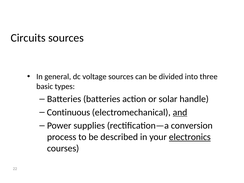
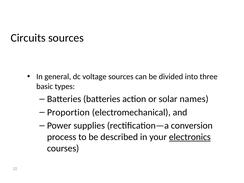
handle: handle -> names
Continuous: Continuous -> Proportion
and underline: present -> none
